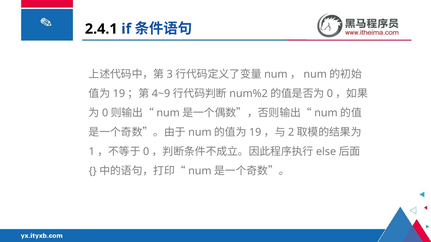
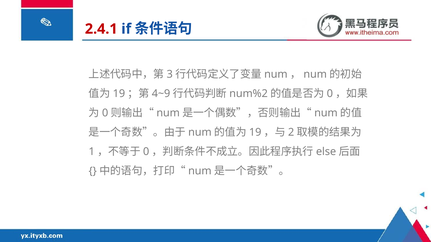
2.4.1 colour: black -> red
